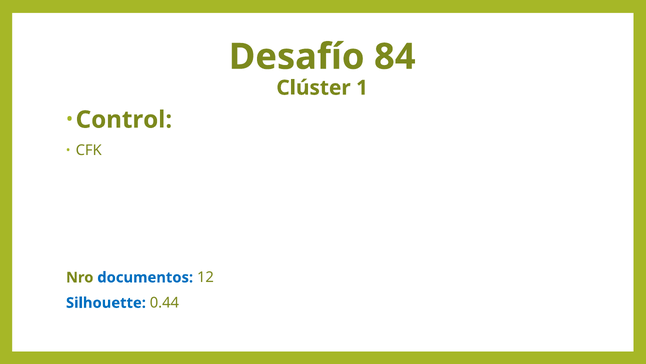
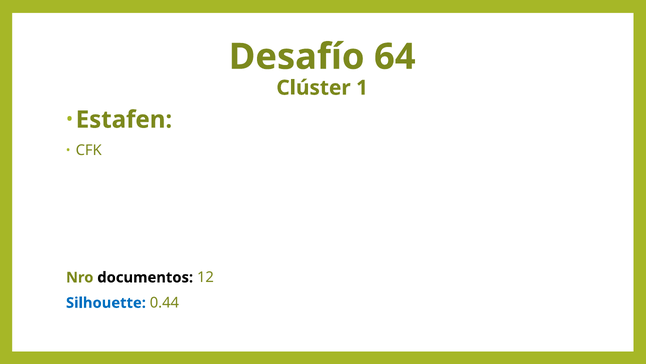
84: 84 -> 64
Control: Control -> Estafen
documentos colour: blue -> black
